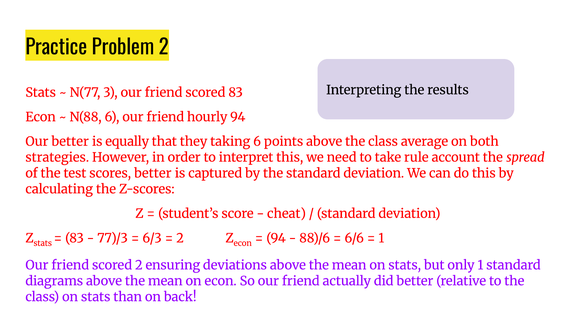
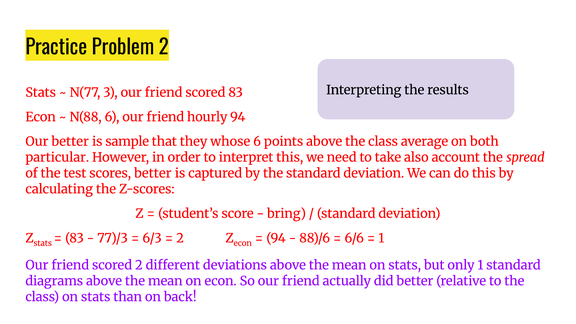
equally: equally -> sample
taking: taking -> whose
strategies: strategies -> particular
rule: rule -> also
cheat: cheat -> bring
ensuring: ensuring -> different
